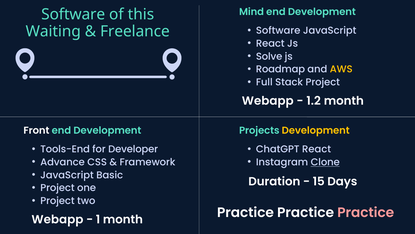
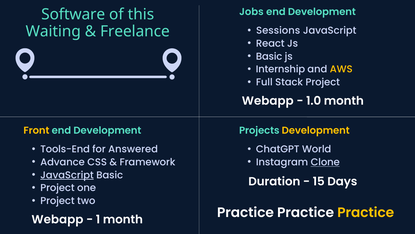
Mind: Mind -> Jobs
Software at (278, 31): Software -> Sessions
Solve at (269, 56): Solve -> Basic
Roadmap: Roadmap -> Internship
1.2: 1.2 -> 1.0
Front colour: white -> yellow
Developer: Developer -> Answered
ChatGPT React: React -> World
JavaScript at (67, 175) underline: none -> present
Practice at (366, 212) colour: pink -> yellow
